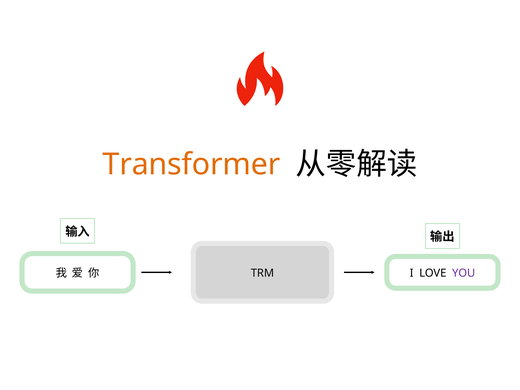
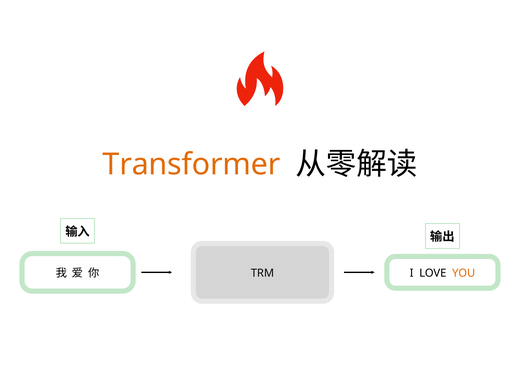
YOU colour: purple -> orange
